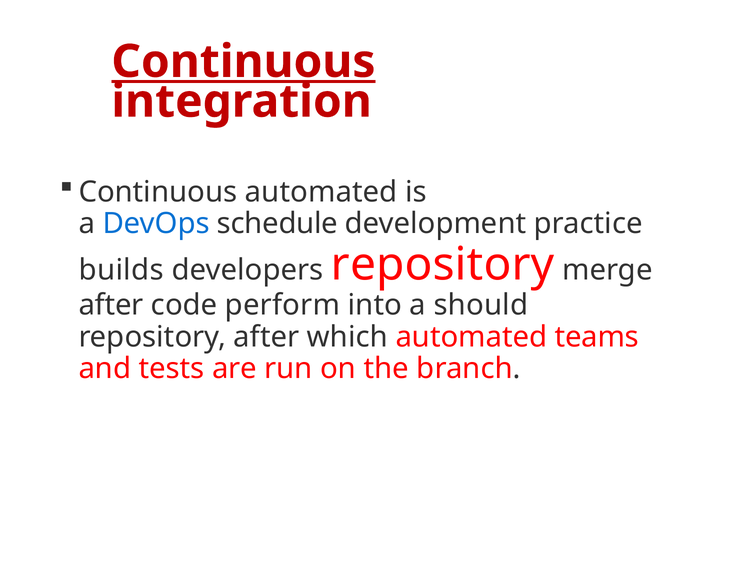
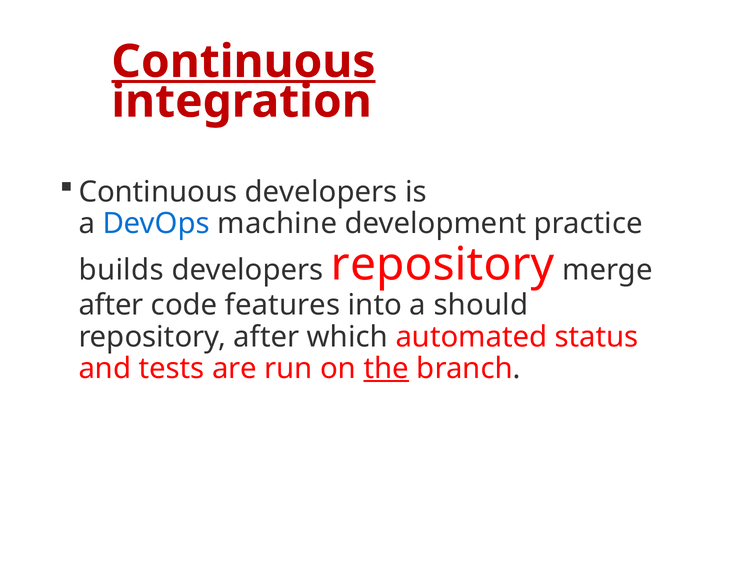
Continuous automated: automated -> developers
schedule: schedule -> machine
perform: perform -> features
teams: teams -> status
the underline: none -> present
